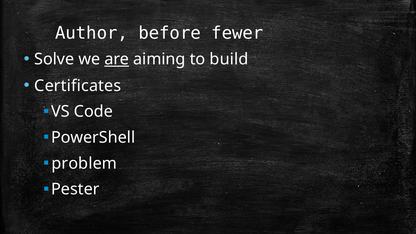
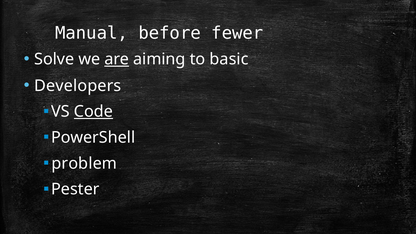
Author: Author -> Manual
build: build -> basic
Certificates: Certificates -> Developers
Code underline: none -> present
